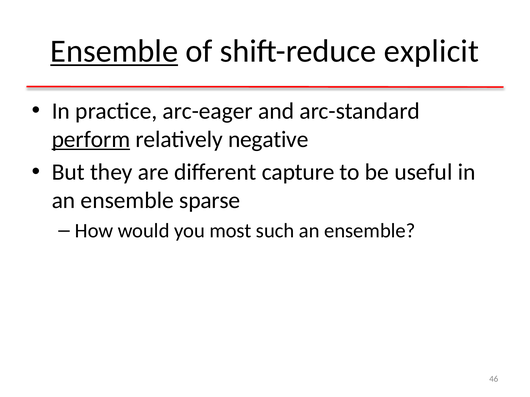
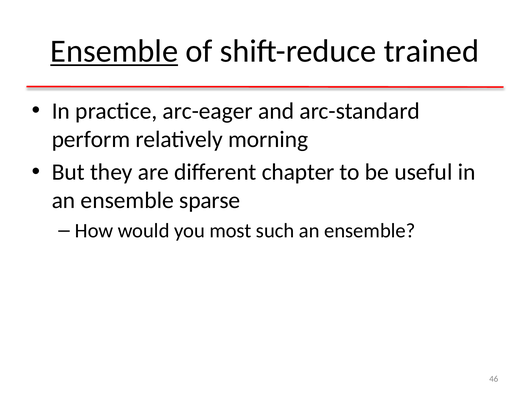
explicit: explicit -> trained
perform underline: present -> none
negative: negative -> morning
capture: capture -> chapter
